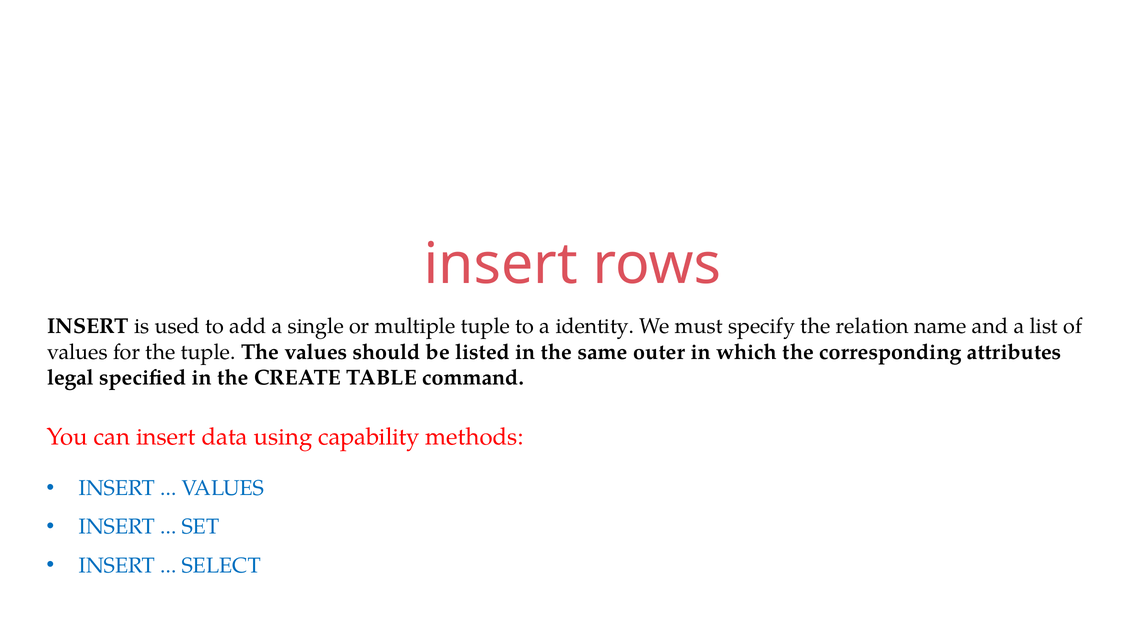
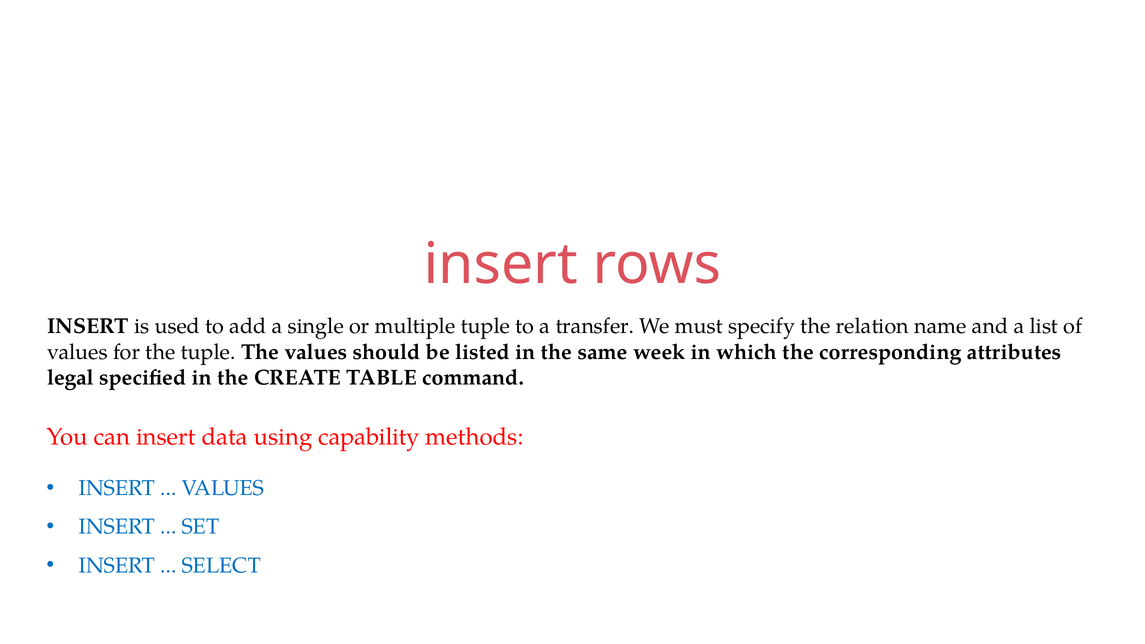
identity: identity -> transfer
outer: outer -> week
